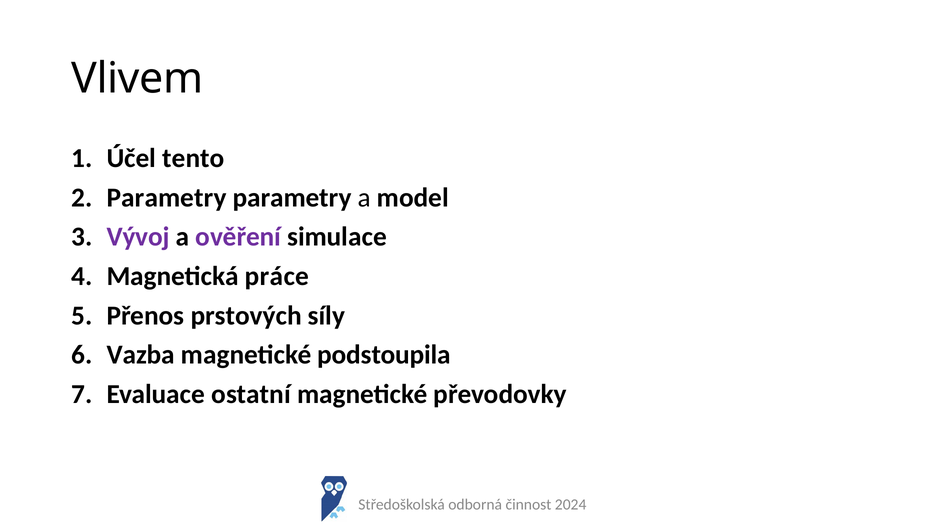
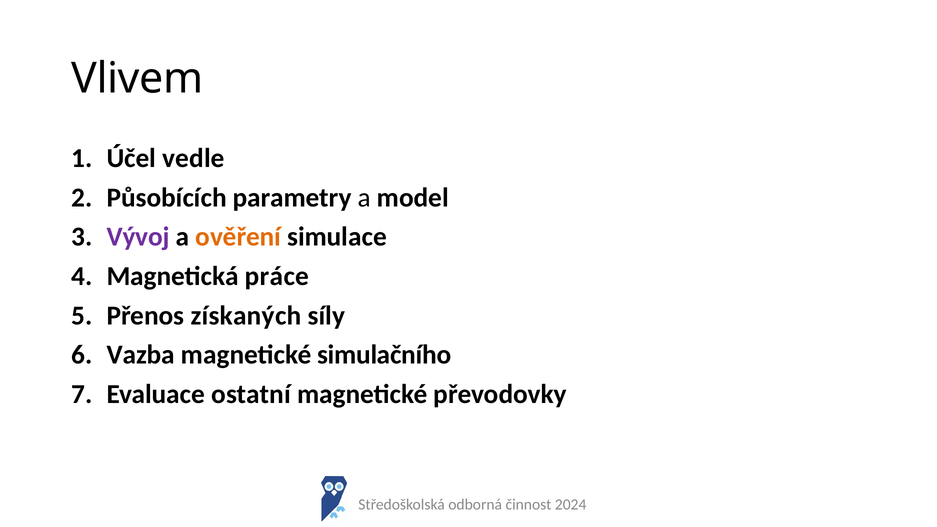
tento: tento -> vedle
Parametry at (167, 198): Parametry -> Působících
ověření colour: purple -> orange
prstových: prstových -> získaných
podstoupila: podstoupila -> simulačního
